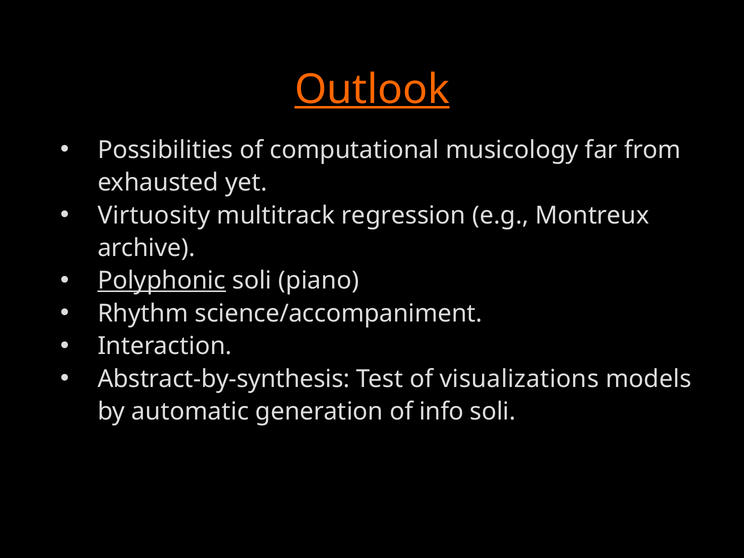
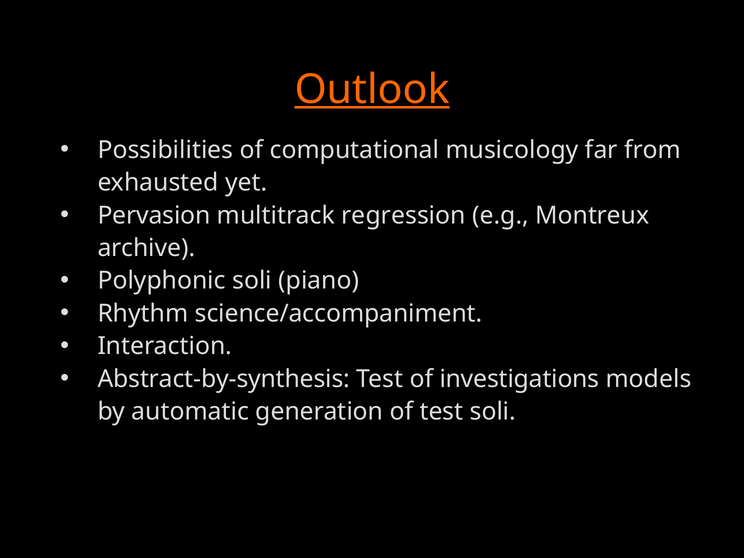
Virtuosity: Virtuosity -> Pervasion
Polyphonic underline: present -> none
visualizations: visualizations -> investigations
of info: info -> test
